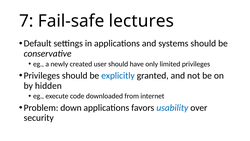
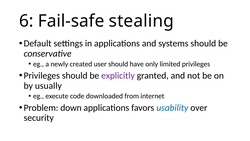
7: 7 -> 6
lectures: lectures -> stealing
explicitly colour: blue -> purple
hidden: hidden -> usually
